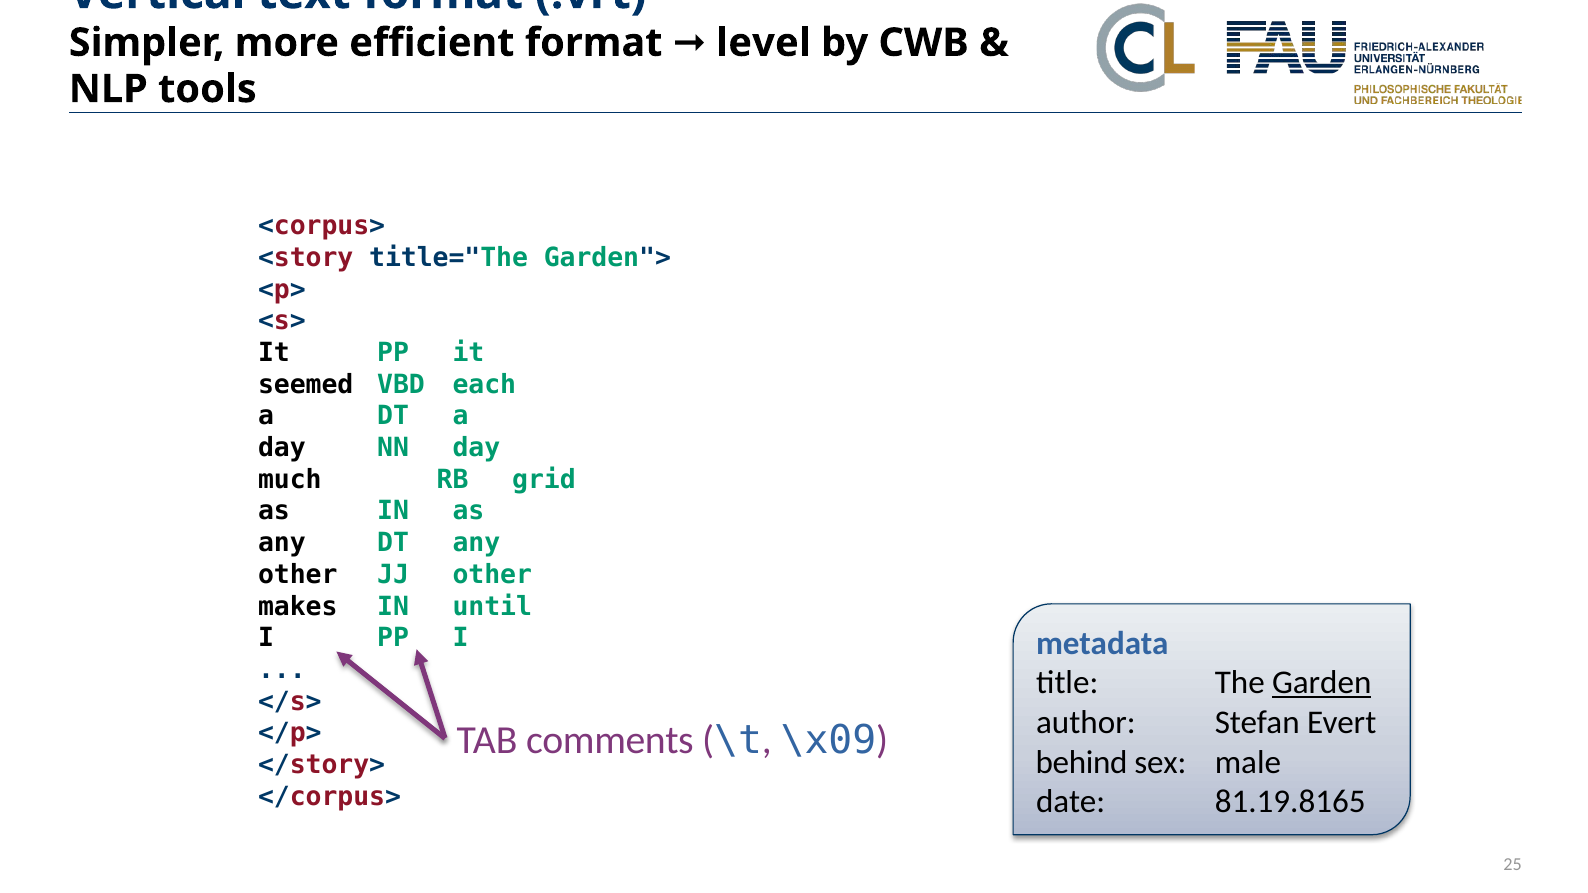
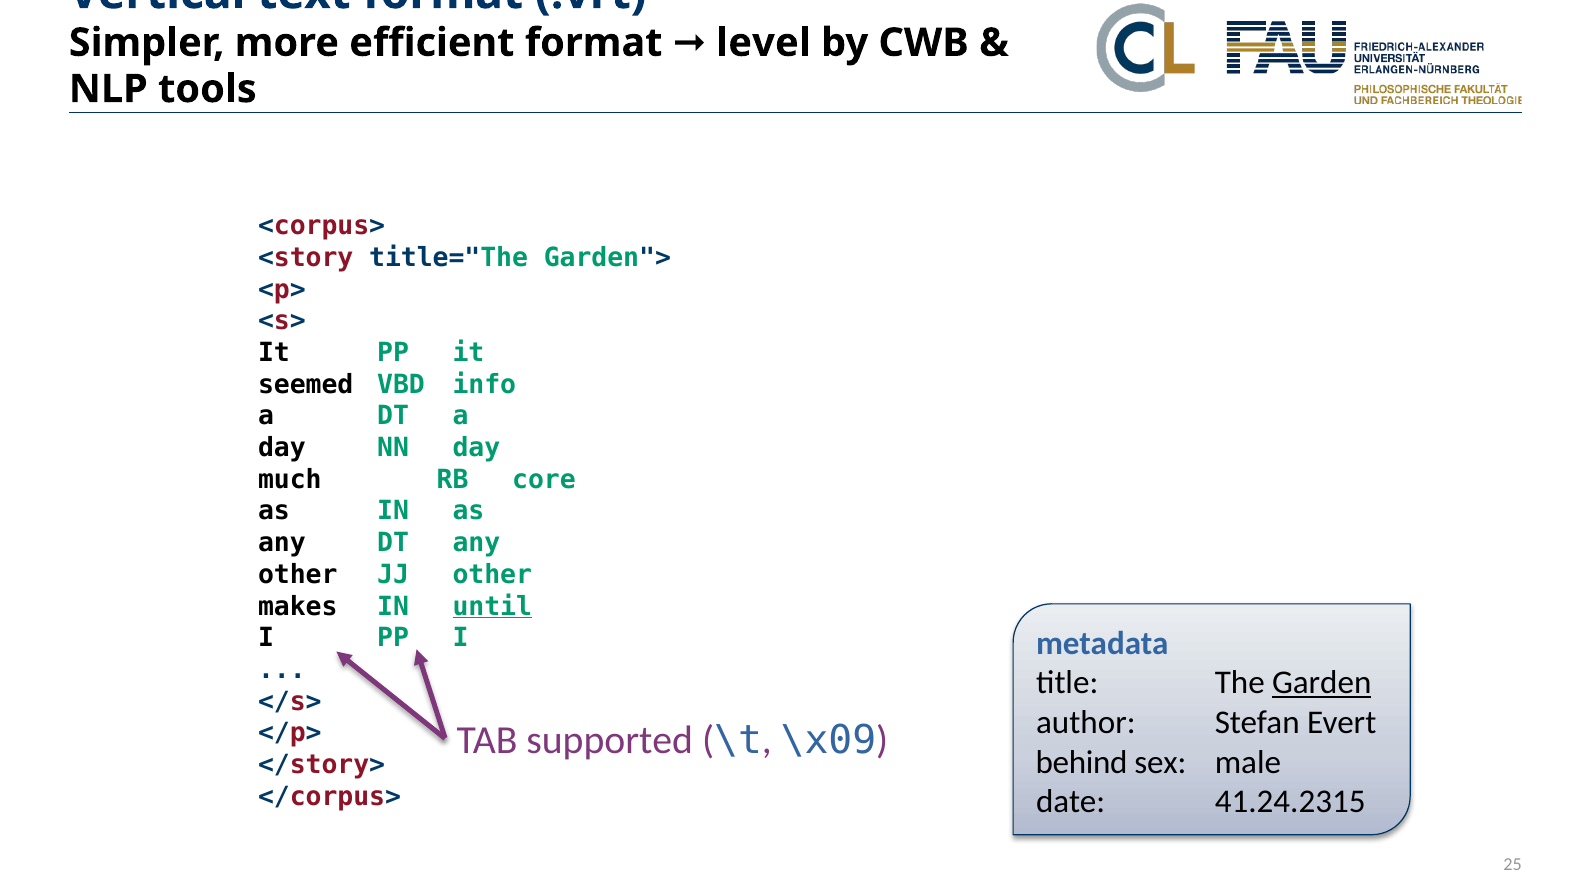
each: each -> info
grid: grid -> core
until underline: none -> present
comments: comments -> supported
81.19.8165: 81.19.8165 -> 41.24.2315
